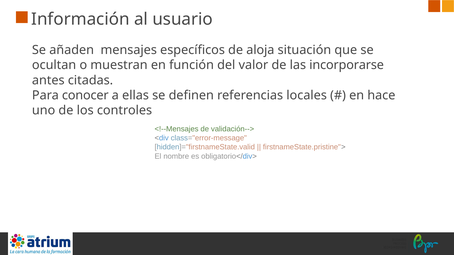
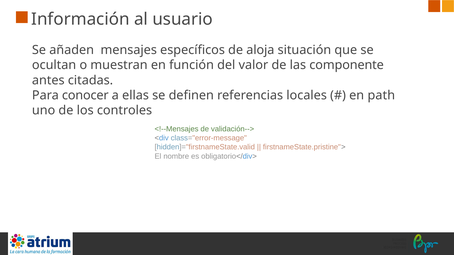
incorporarse: incorporarse -> componente
hace: hace -> path
